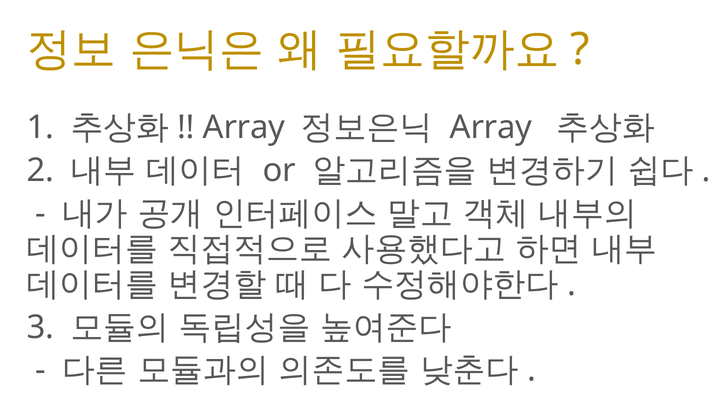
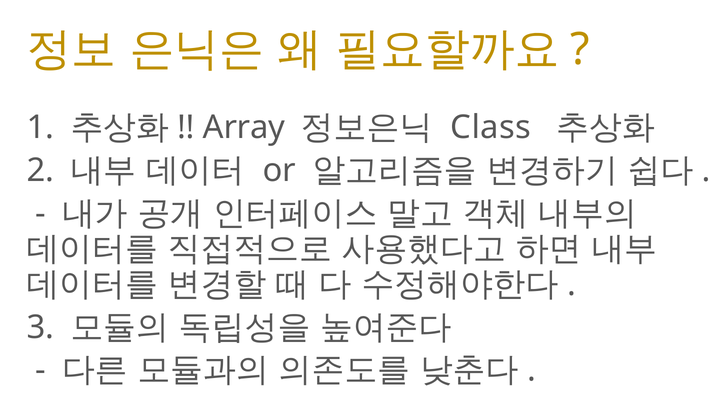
Array at (491, 128): Array -> Class
